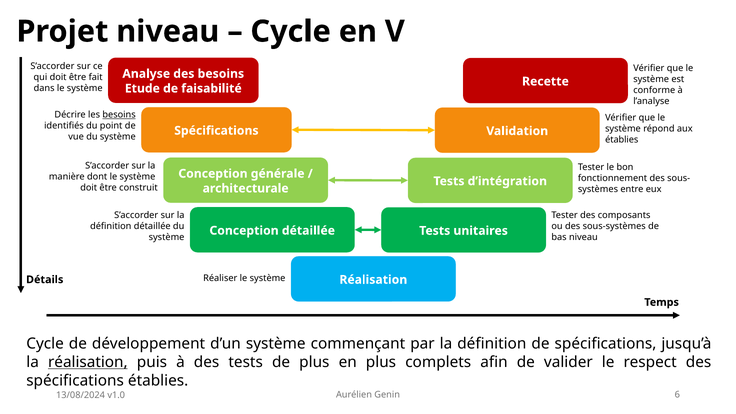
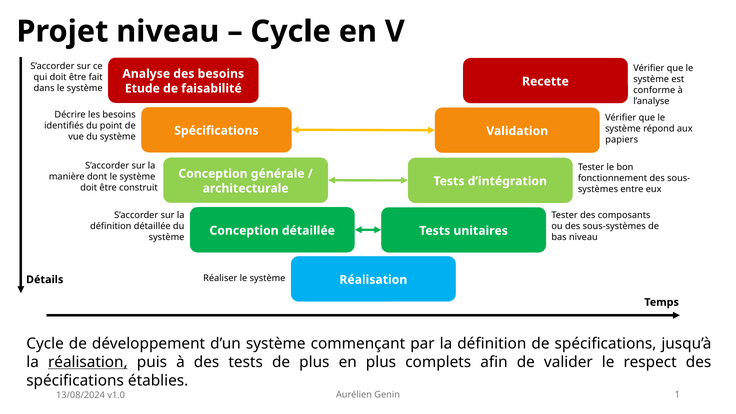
besoins at (119, 115) underline: present -> none
établies at (622, 140): établies -> papiers
6: 6 -> 1
